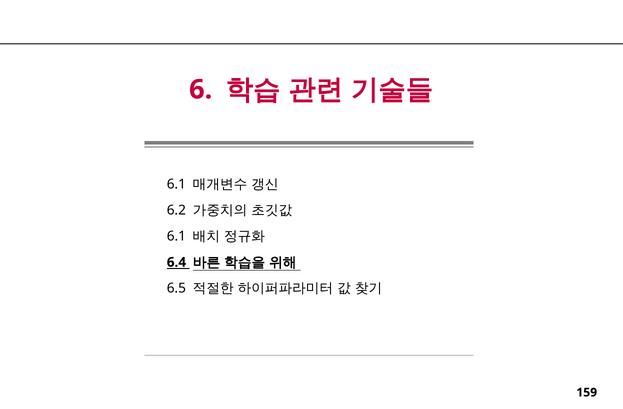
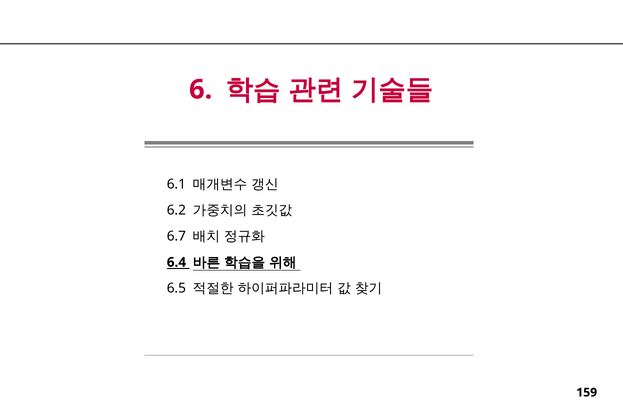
6.1 at (176, 236): 6.1 -> 6.7
